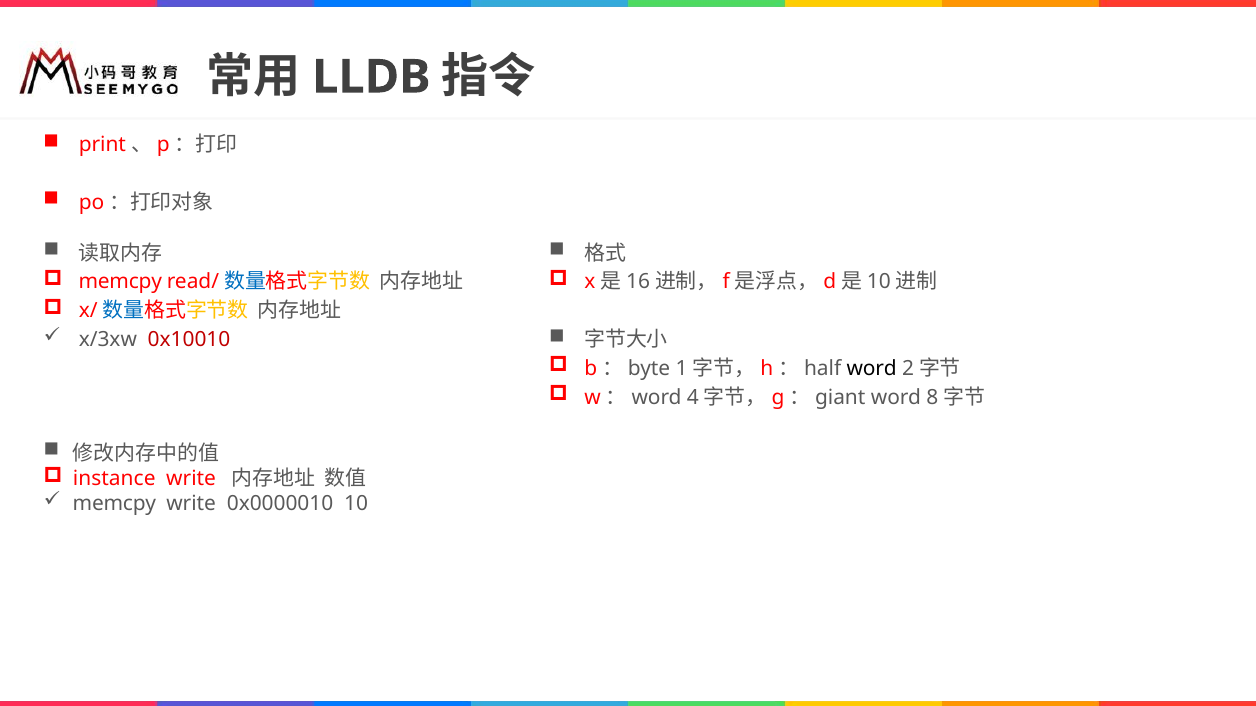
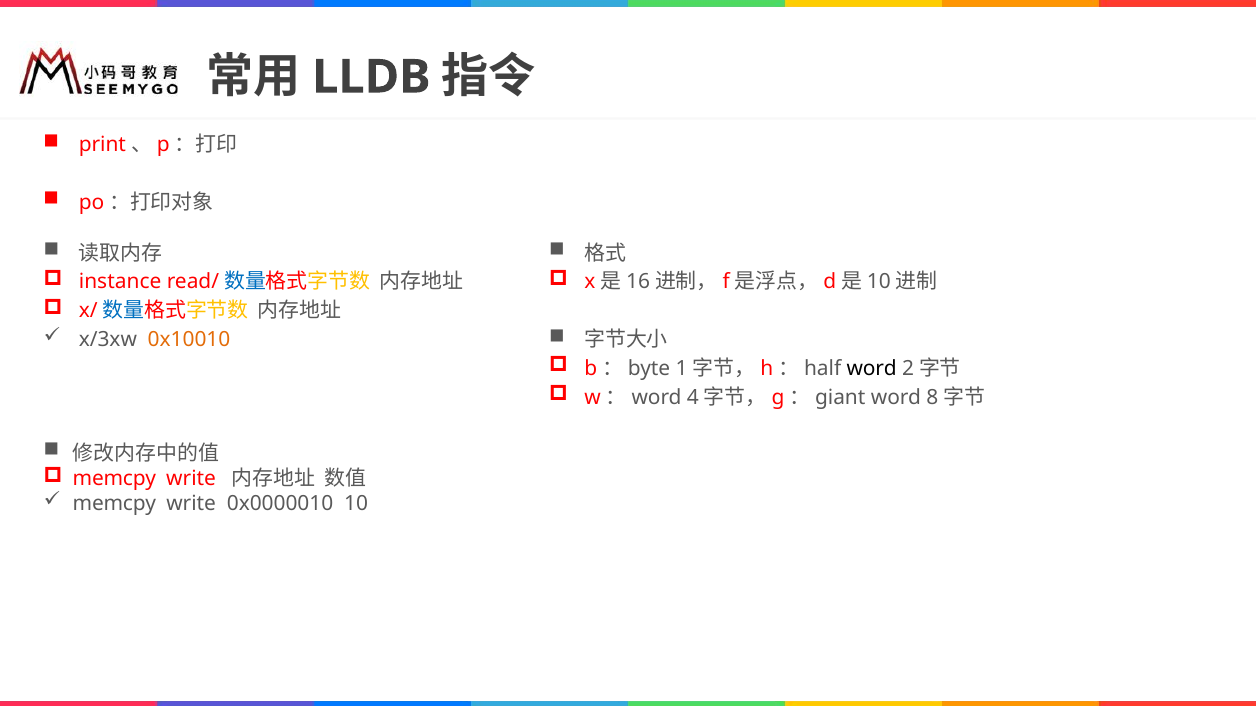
memcpy at (120, 282): memcpy -> instance
0x10010 colour: red -> orange
instance at (114, 479): instance -> memcpy
